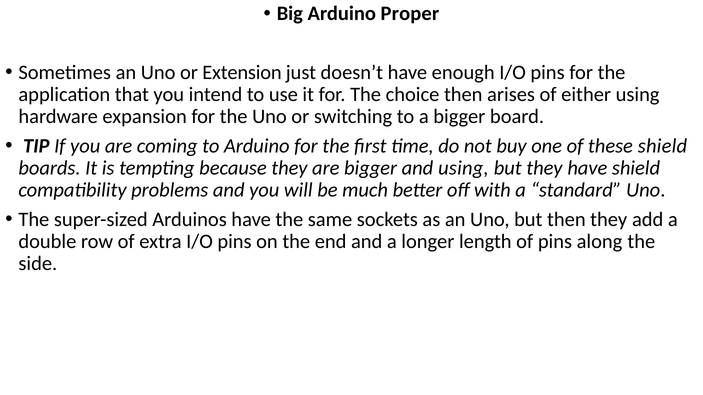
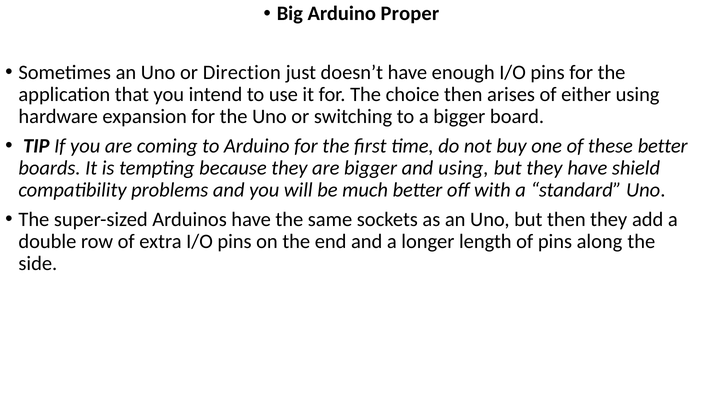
Extension: Extension -> Direction
these shield: shield -> better
